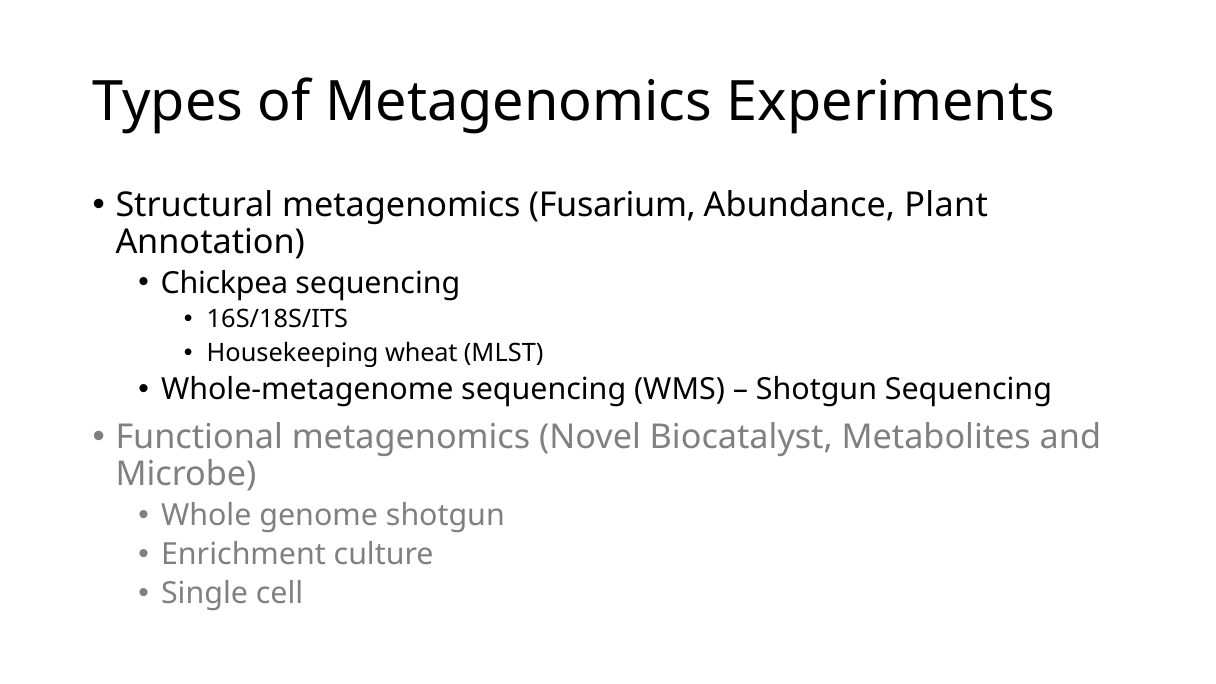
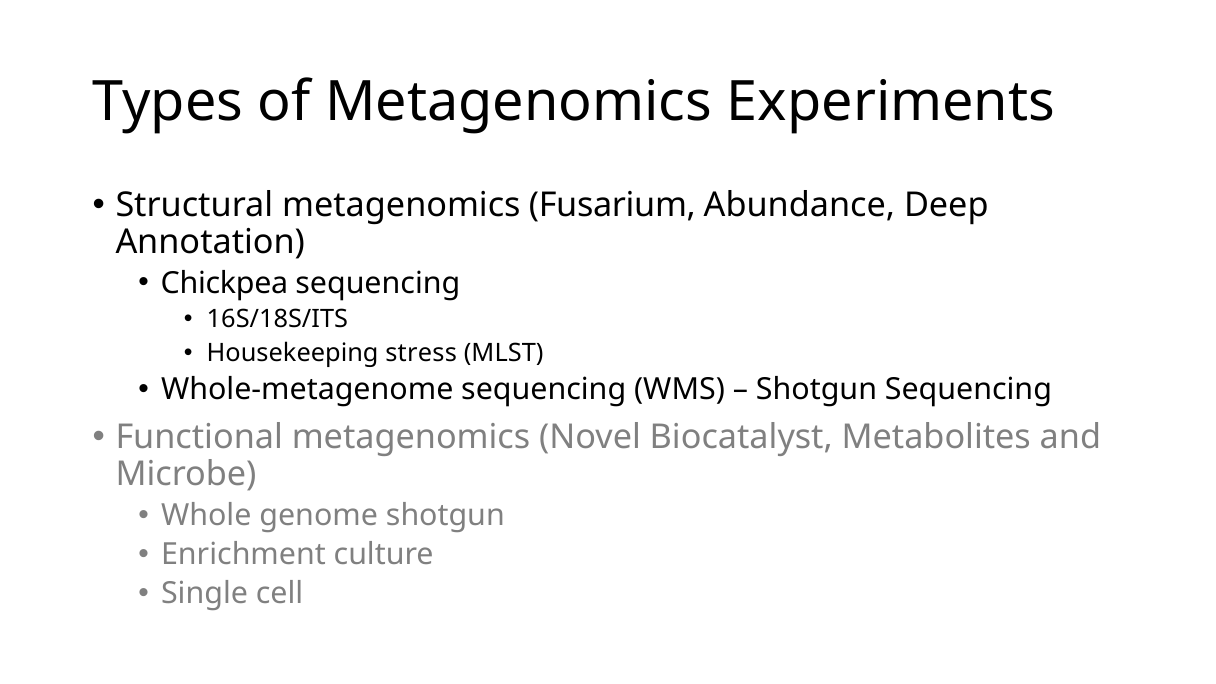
Plant: Plant -> Deep
wheat: wheat -> stress
